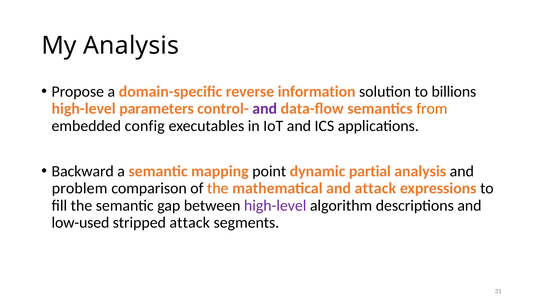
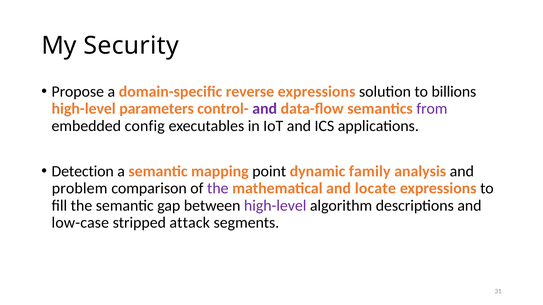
My Analysis: Analysis -> Security
reverse information: information -> expressions
from colour: orange -> purple
Backward: Backward -> Detection
partial: partial -> family
the at (218, 189) colour: orange -> purple
and attack: attack -> locate
low-used: low-used -> low-case
